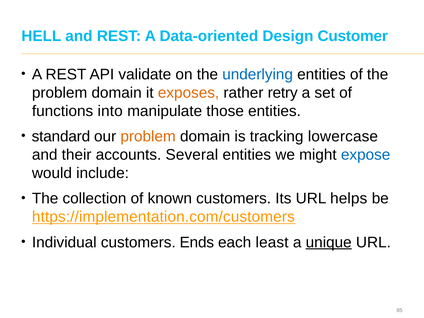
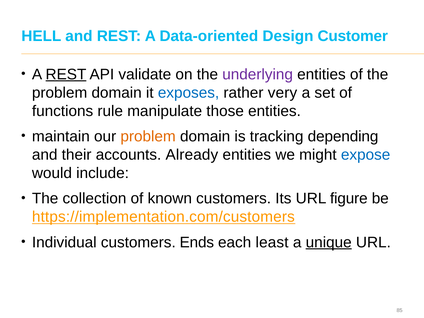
REST at (66, 74) underline: none -> present
underlying colour: blue -> purple
exposes colour: orange -> blue
retry: retry -> very
into: into -> rule
standard: standard -> maintain
lowercase: lowercase -> depending
Several: Several -> Already
helps: helps -> figure
